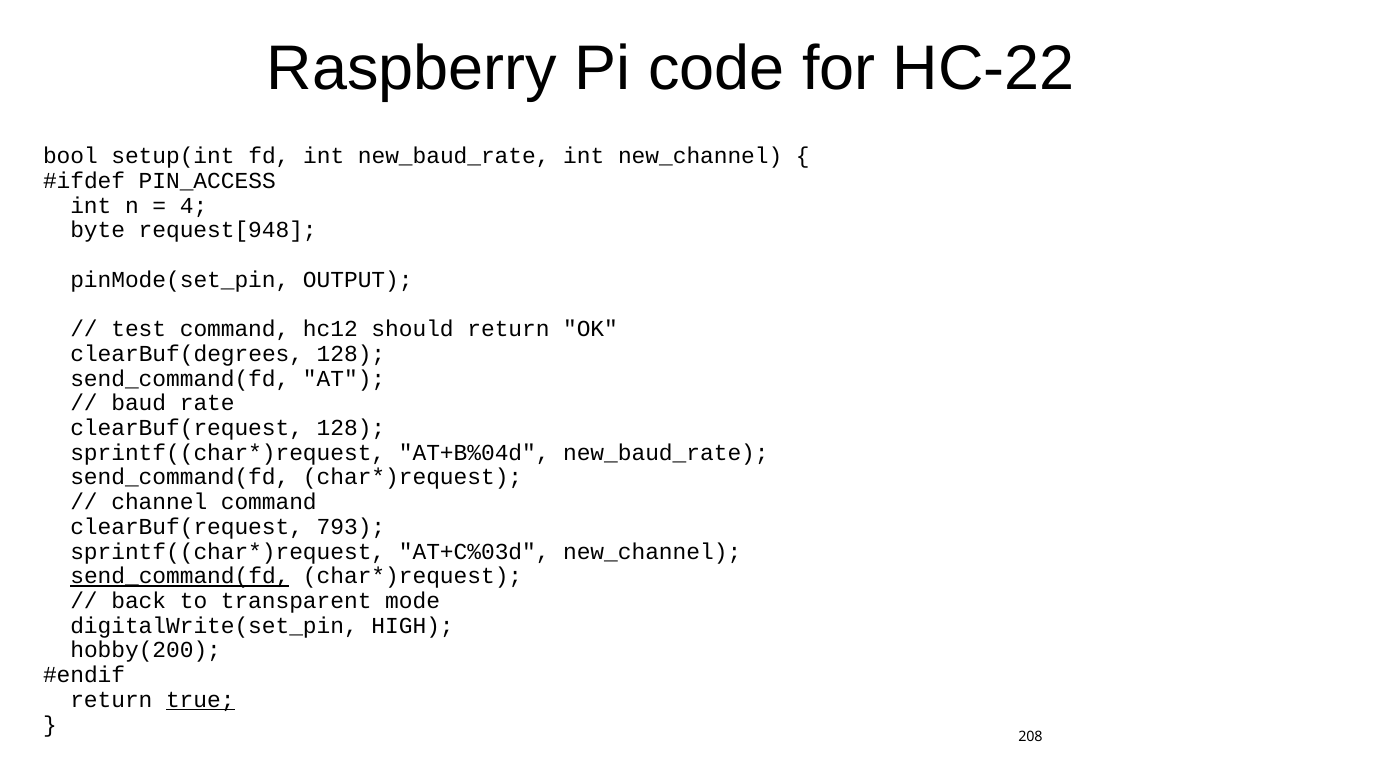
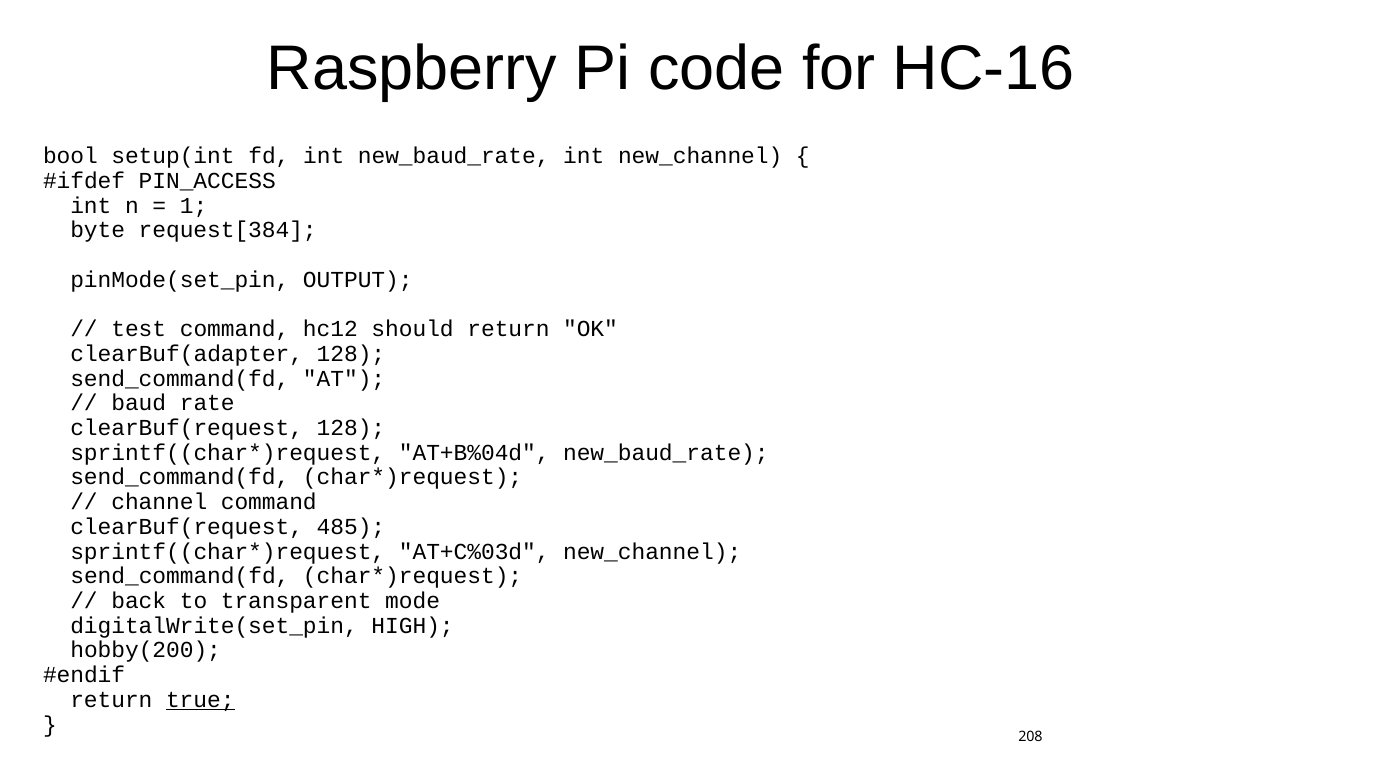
HC-22: HC-22 -> HC-16
4: 4 -> 1
request[948: request[948 -> request[384
clearBuf(degrees: clearBuf(degrees -> clearBuf(adapter
793: 793 -> 485
send_command(fd at (180, 576) underline: present -> none
